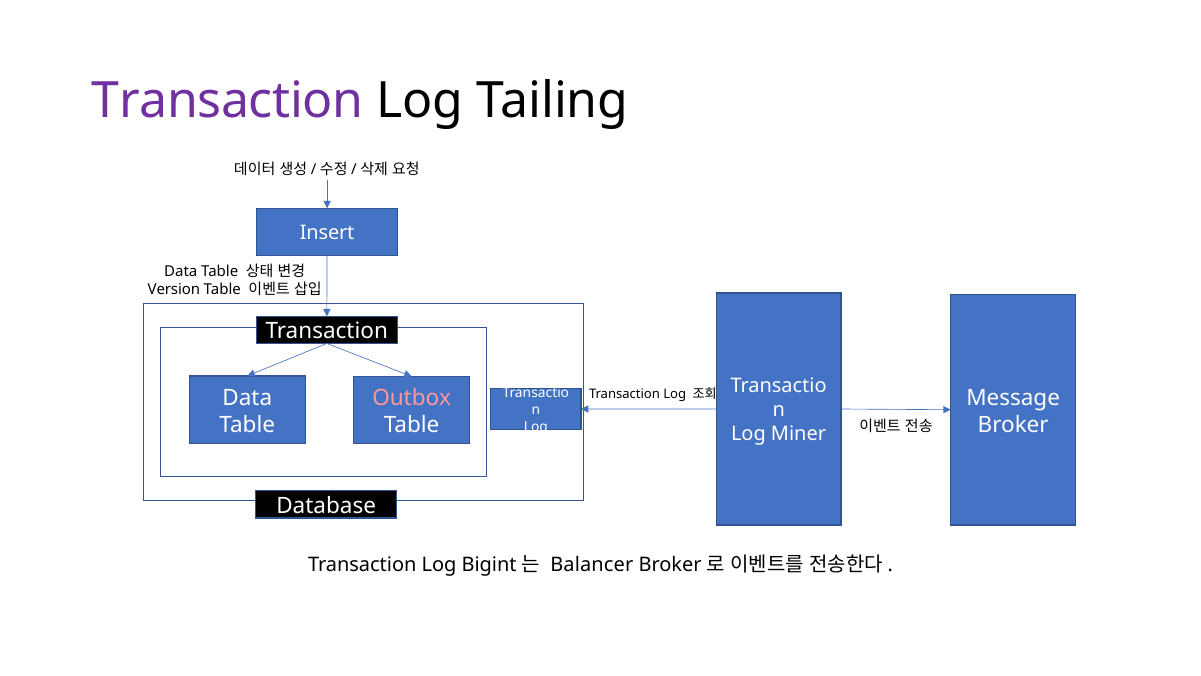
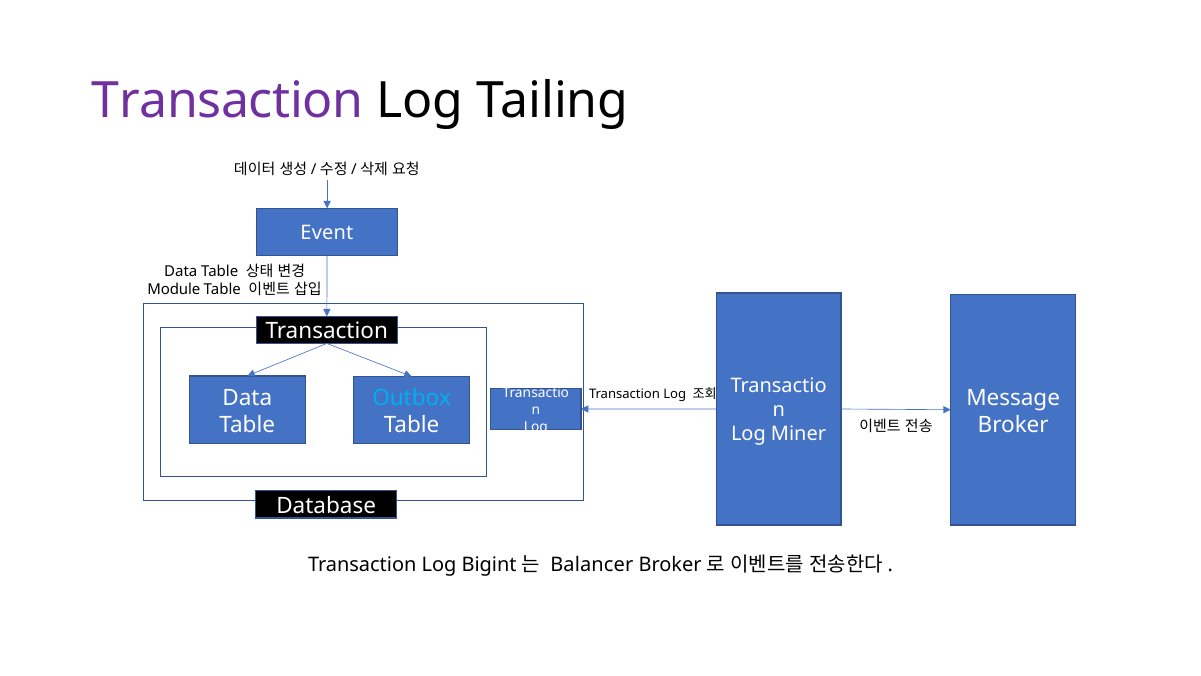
Insert: Insert -> Event
Version: Version -> Module
Outbox colour: pink -> light blue
